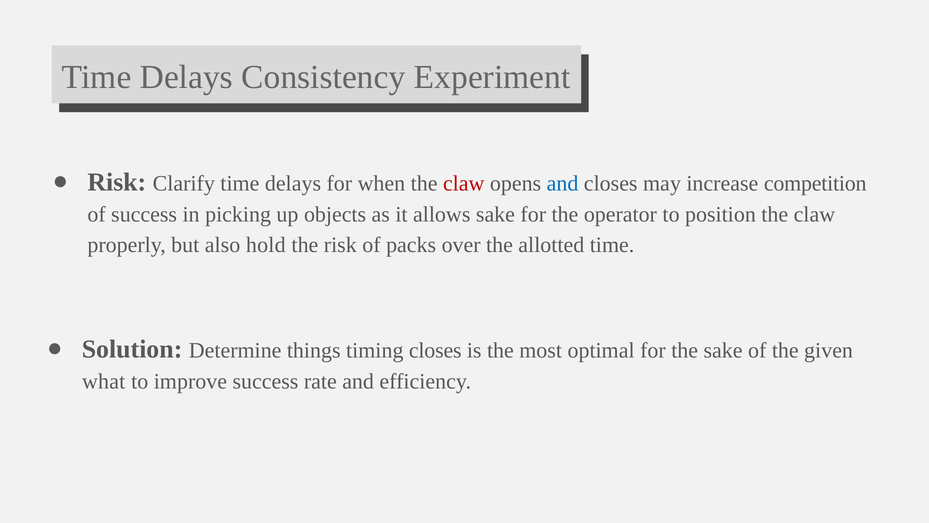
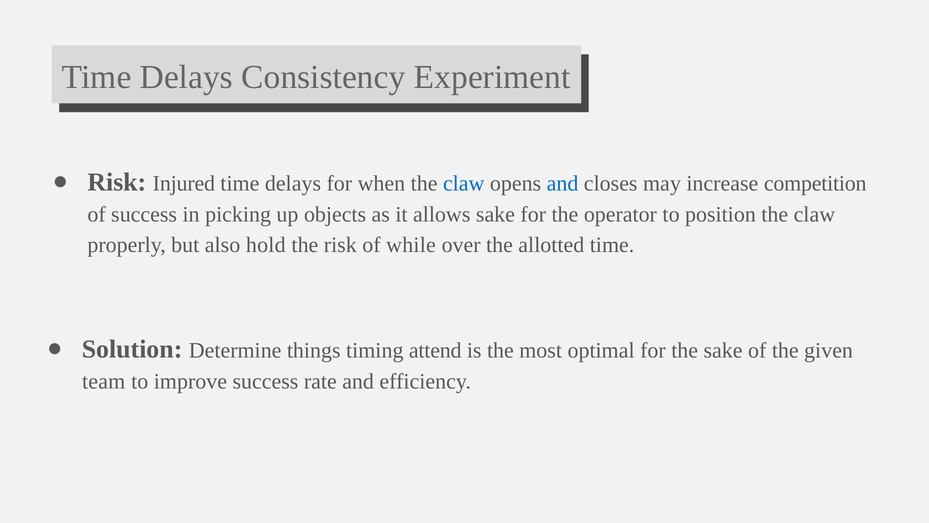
Clarify: Clarify -> Injured
claw at (464, 183) colour: red -> blue
packs: packs -> while
timing closes: closes -> attend
what: what -> team
